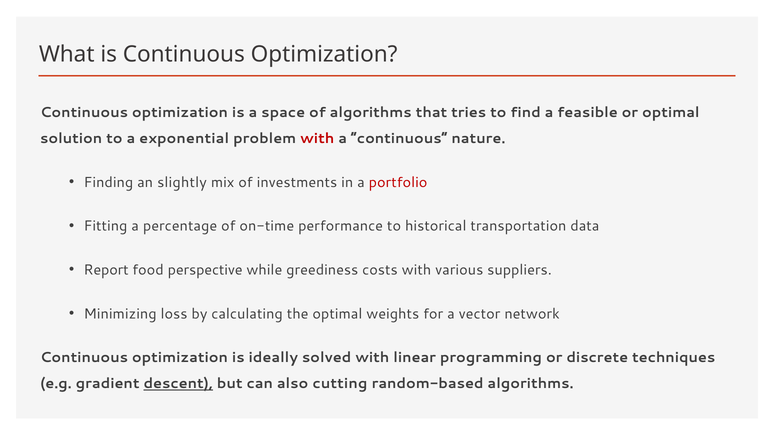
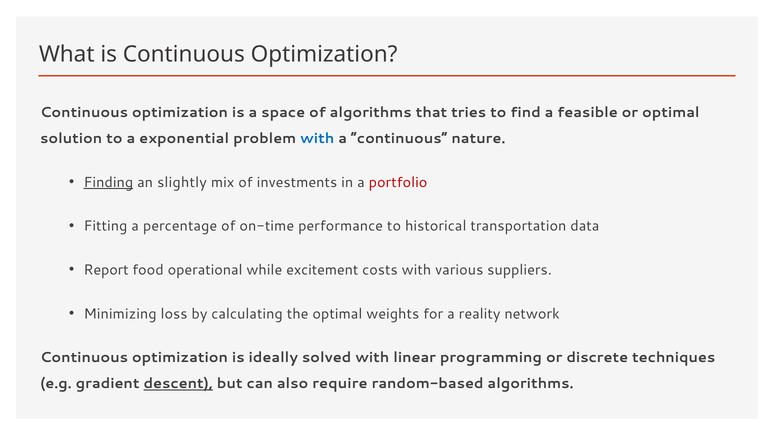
with at (317, 139) colour: red -> blue
Finding underline: none -> present
perspective: perspective -> operational
greediness: greediness -> excitement
vector: vector -> reality
cutting: cutting -> require
